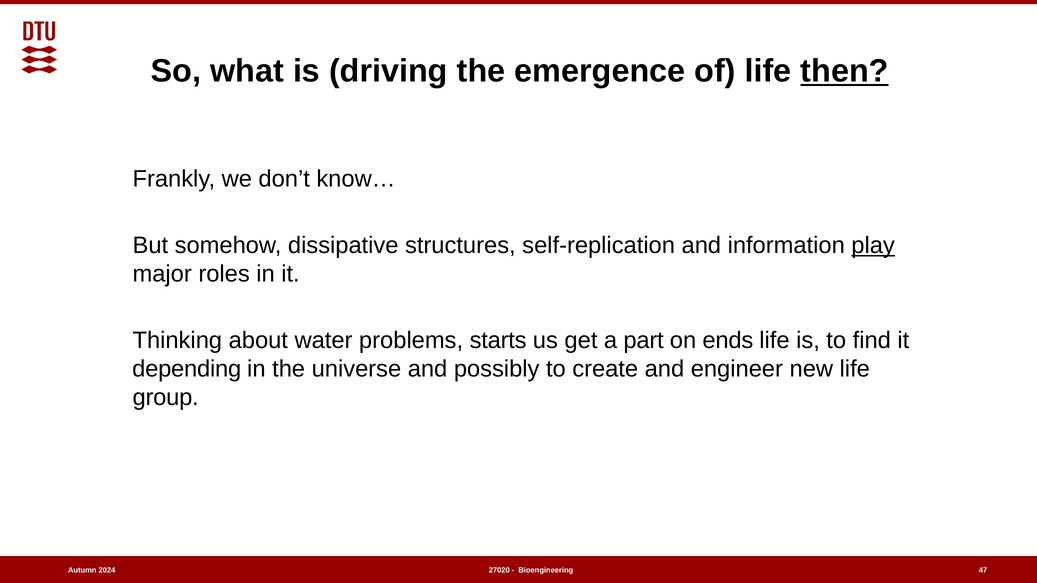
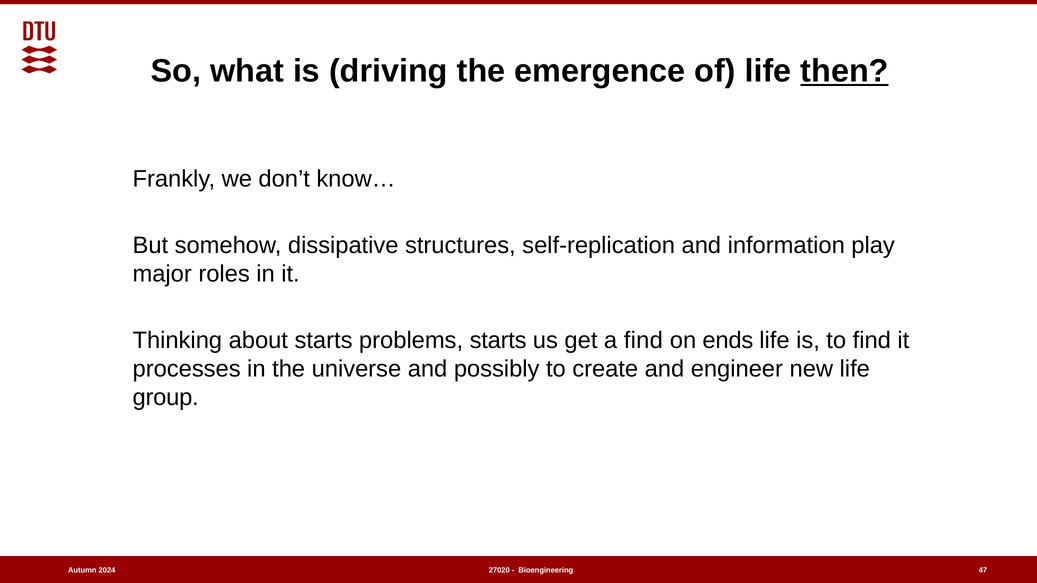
play underline: present -> none
about water: water -> starts
a part: part -> find
depending: depending -> processes
